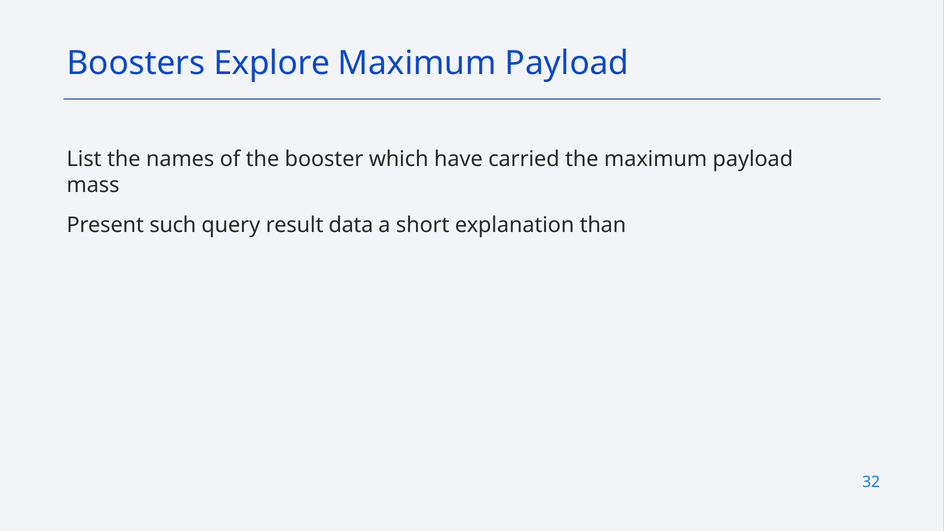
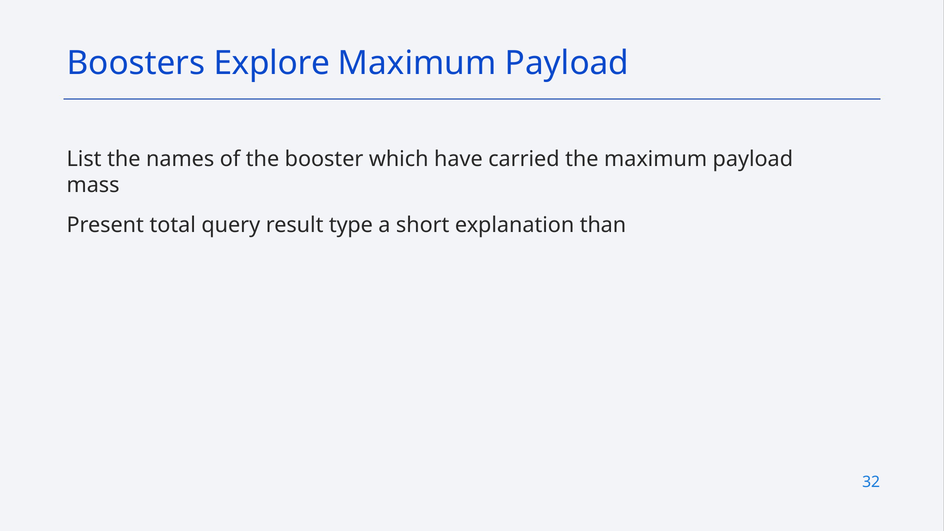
such: such -> total
data: data -> type
